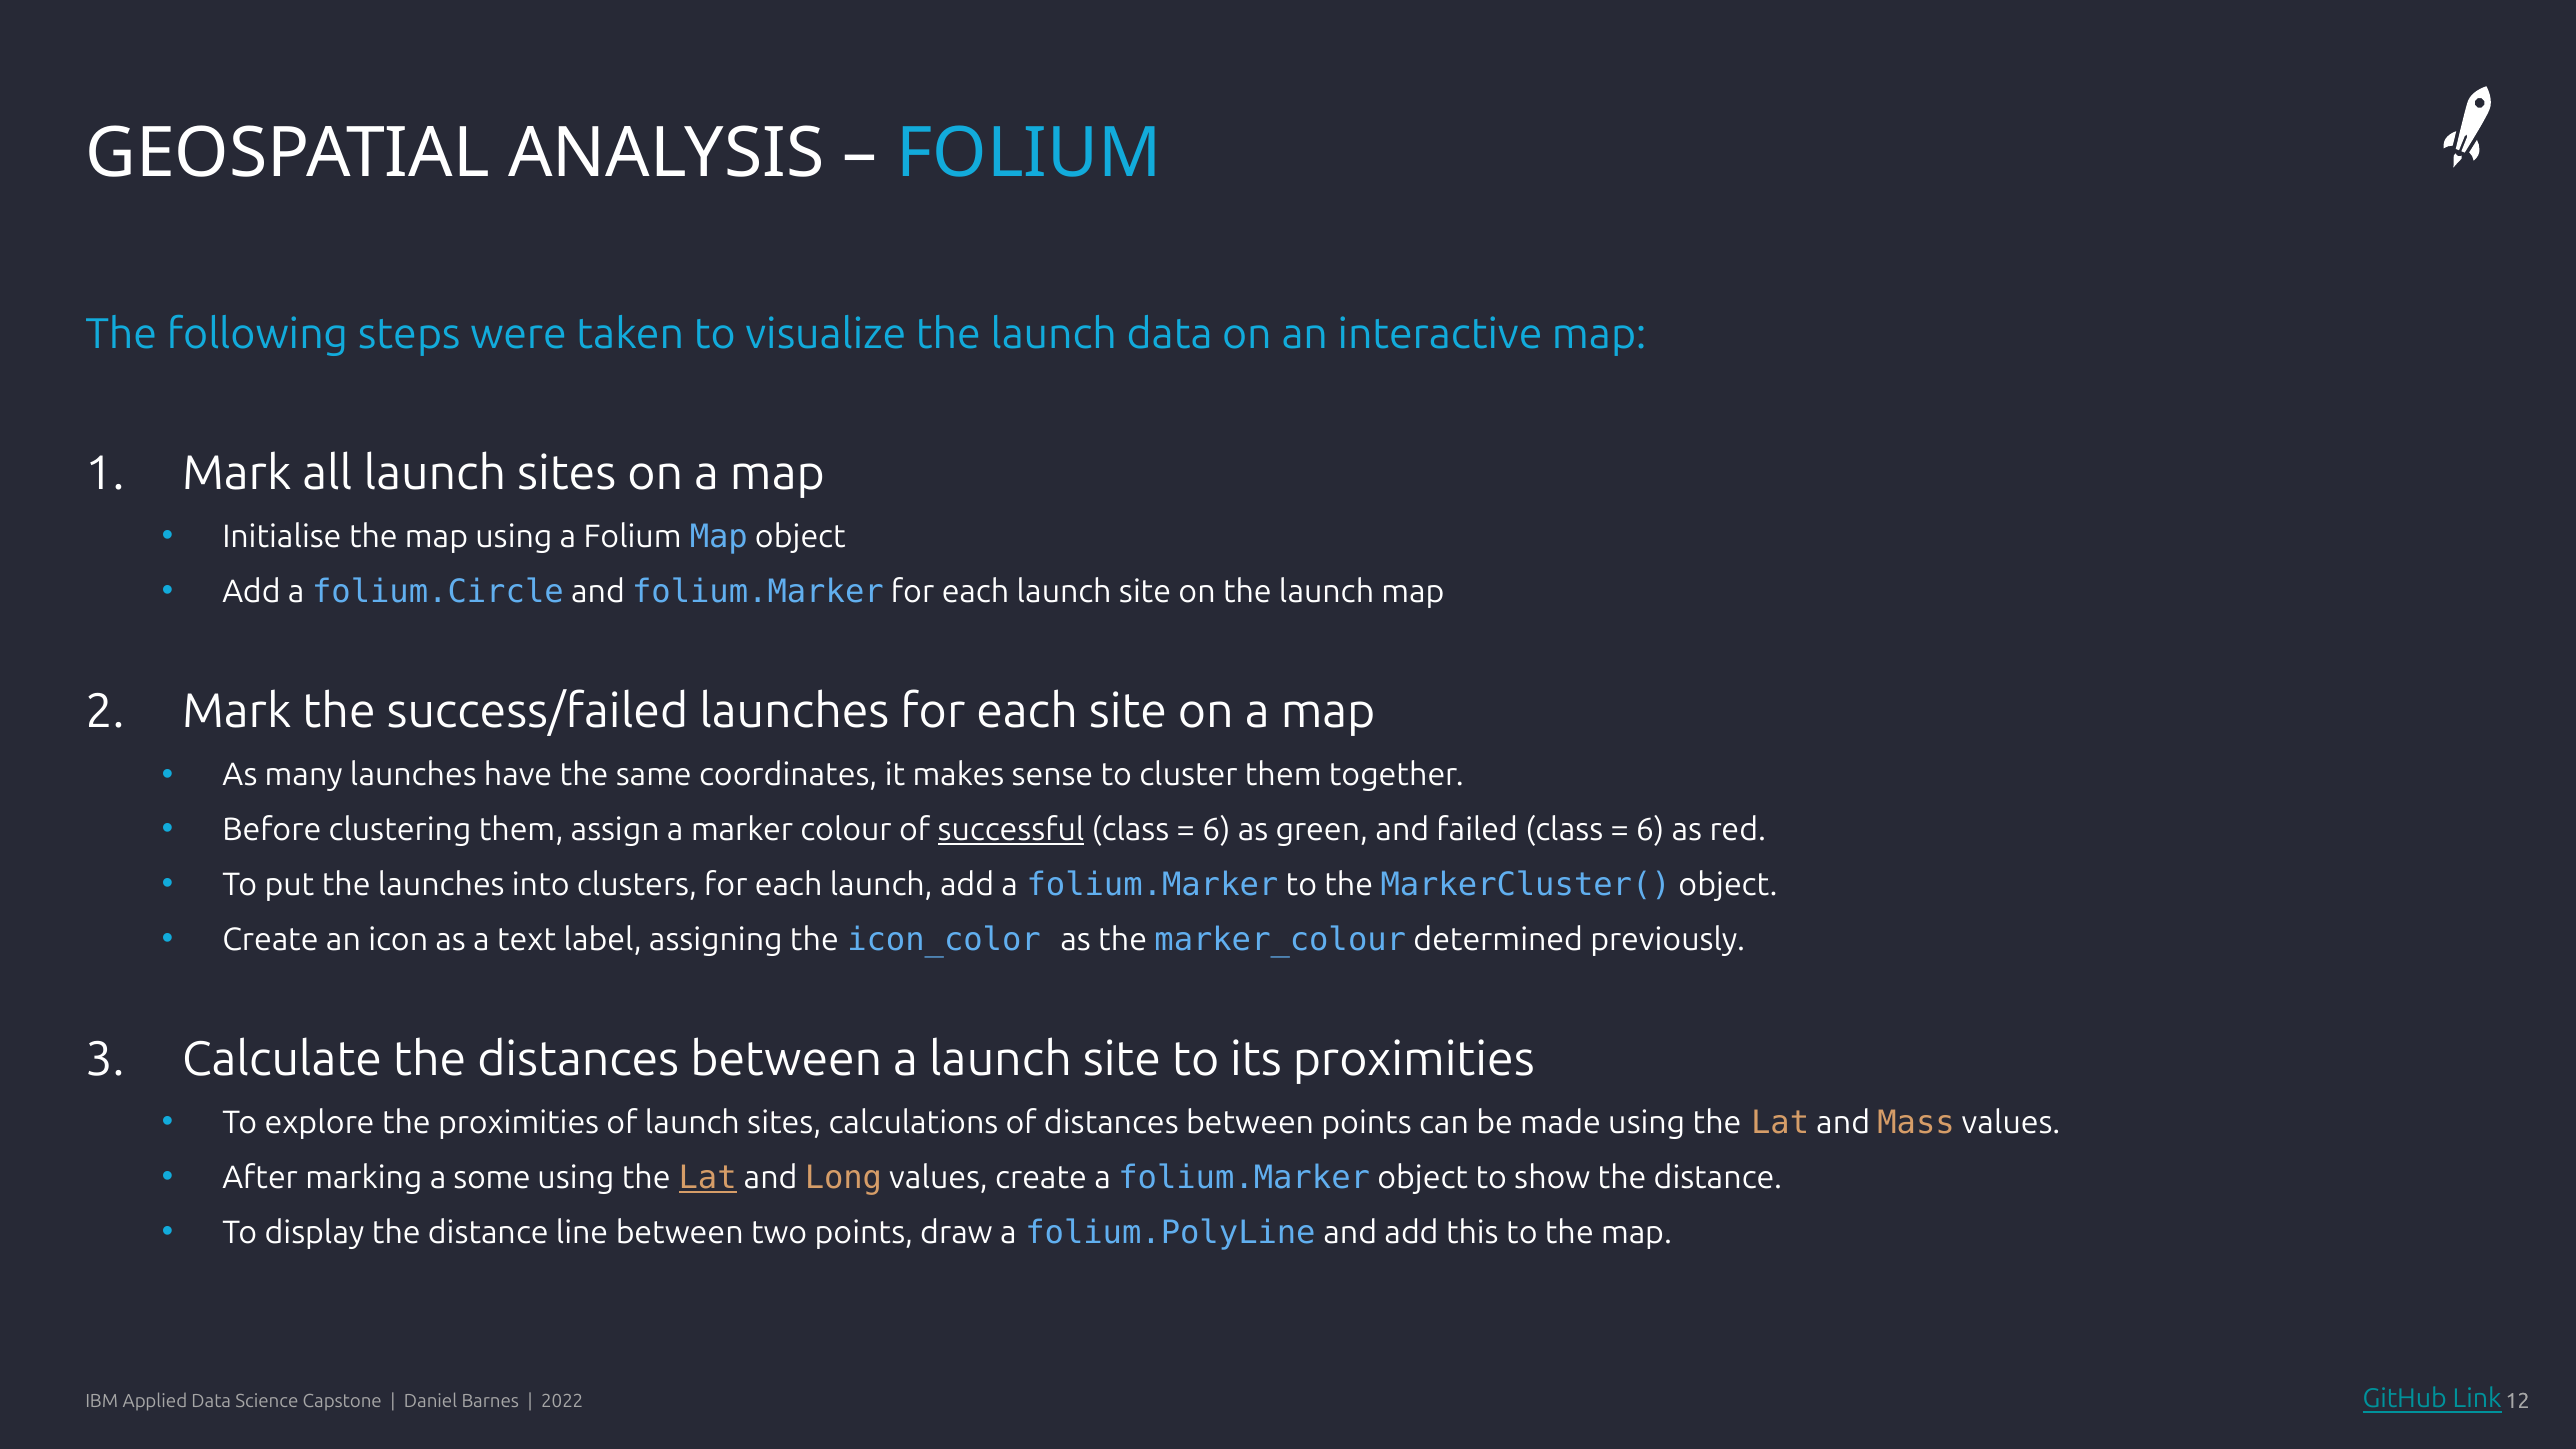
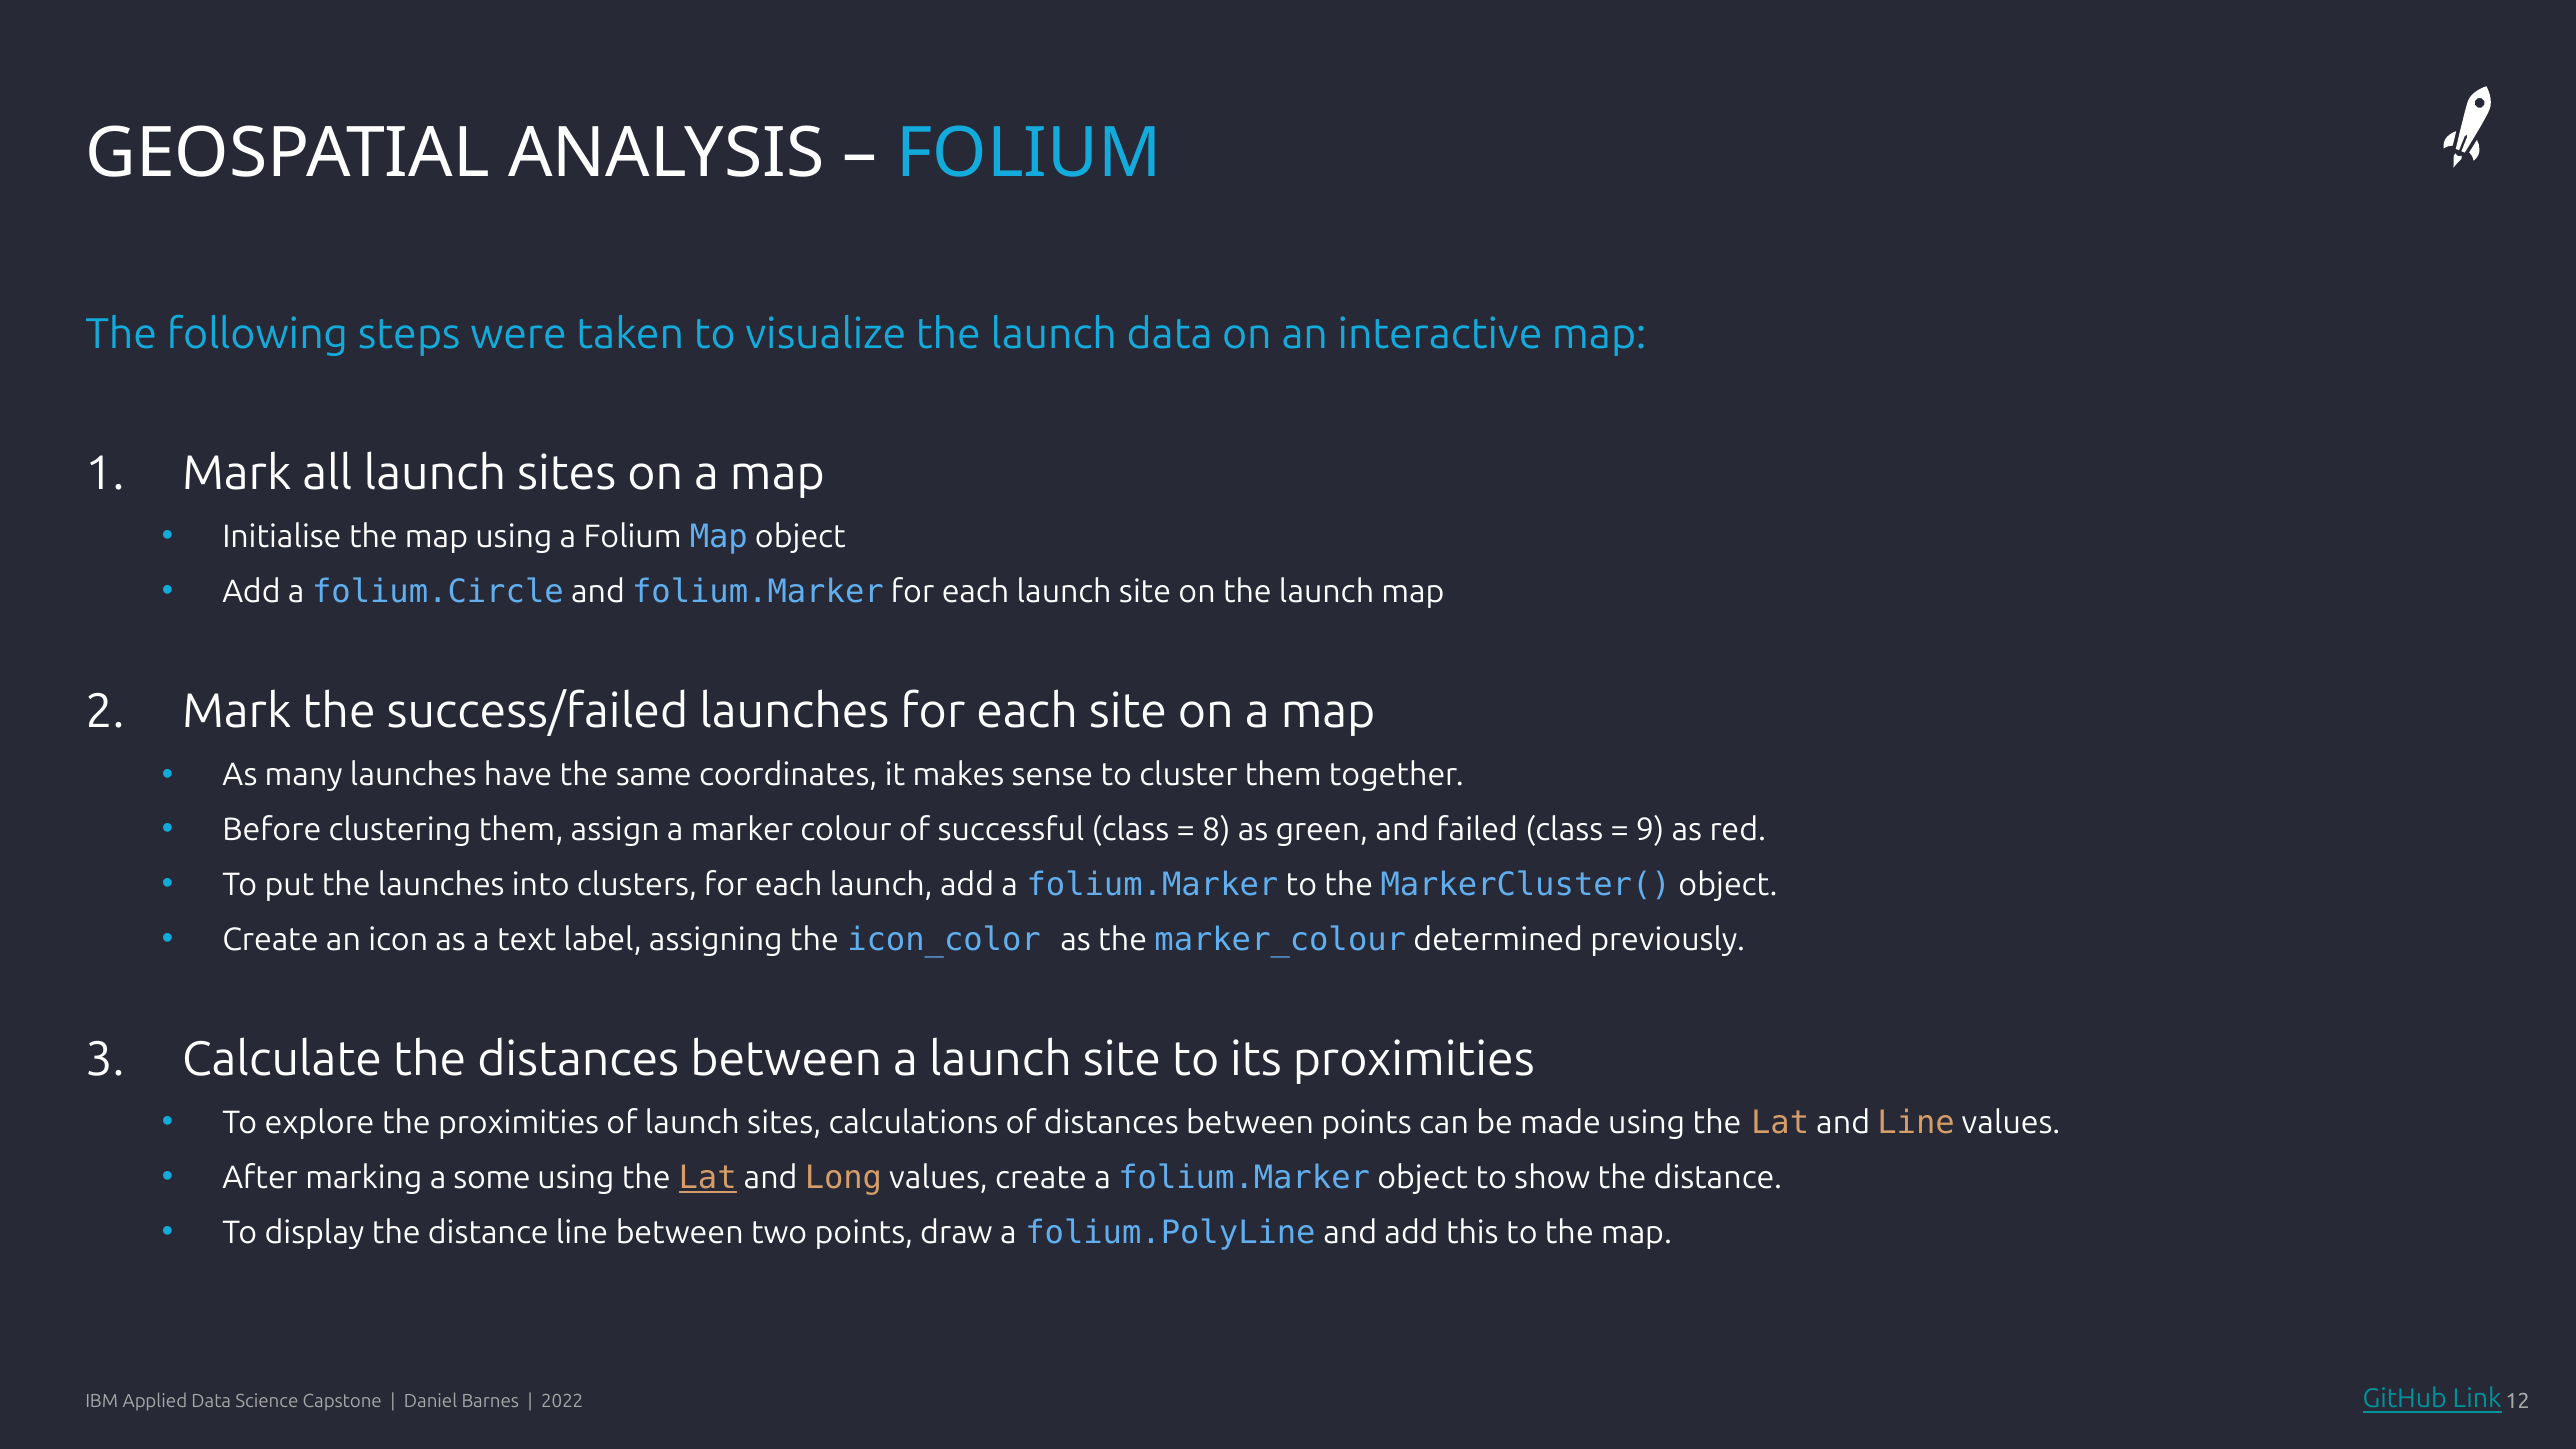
successful underline: present -> none
6 at (1216, 830): 6 -> 8
6 at (1650, 830): 6 -> 9
and Mass: Mass -> Line
